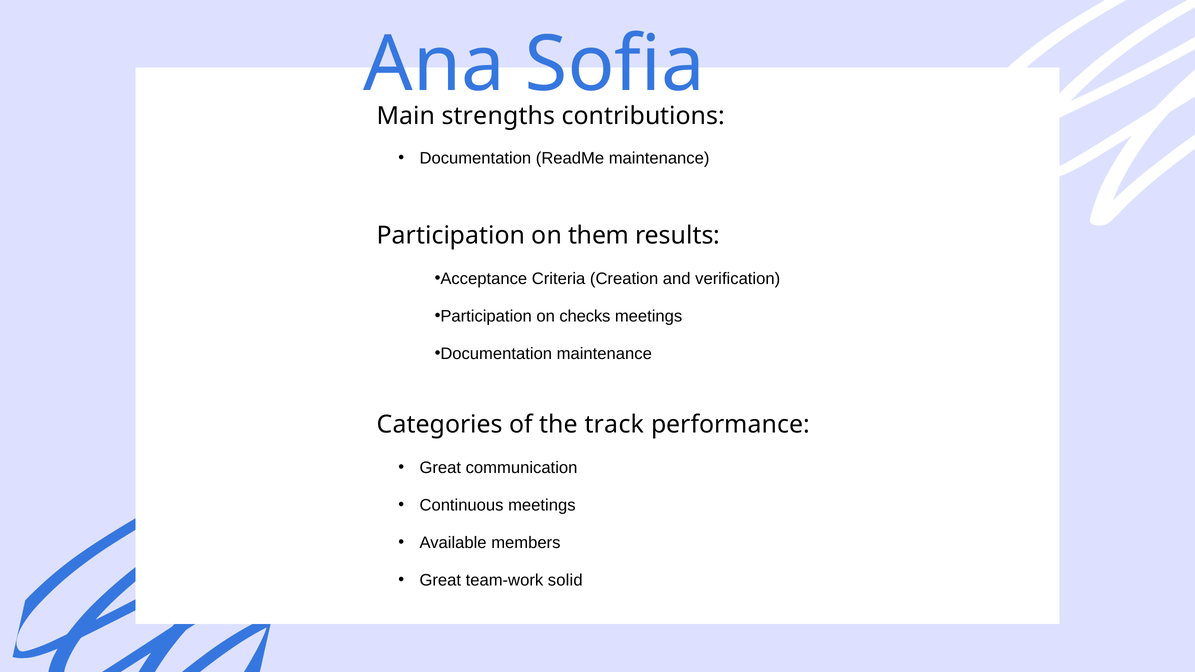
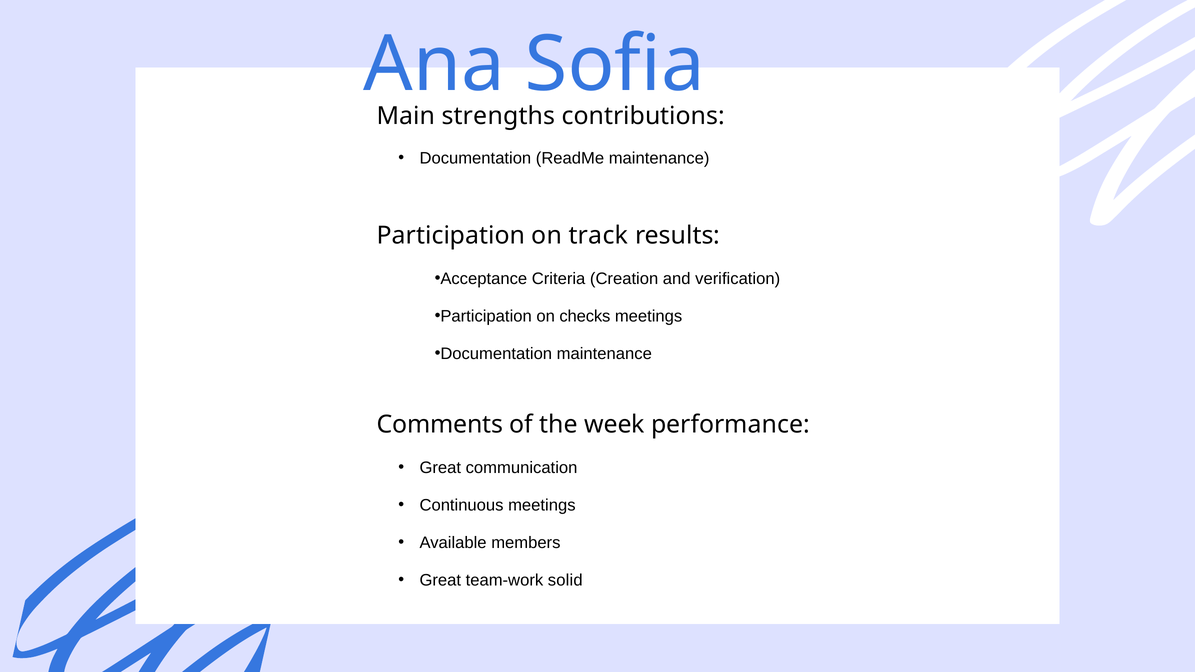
them: them -> track
Categories: Categories -> Comments
track: track -> week
